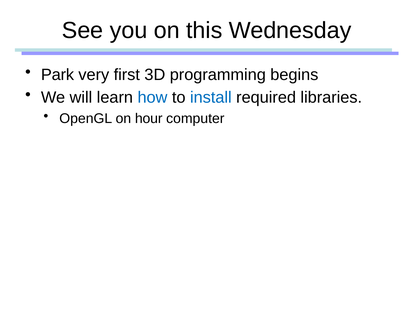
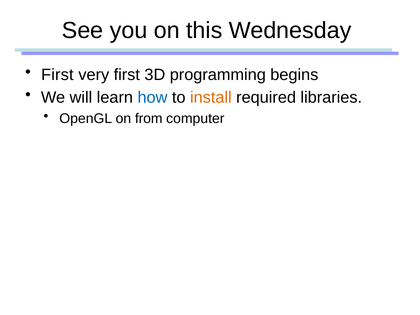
Park at (58, 75): Park -> First
install colour: blue -> orange
hour: hour -> from
